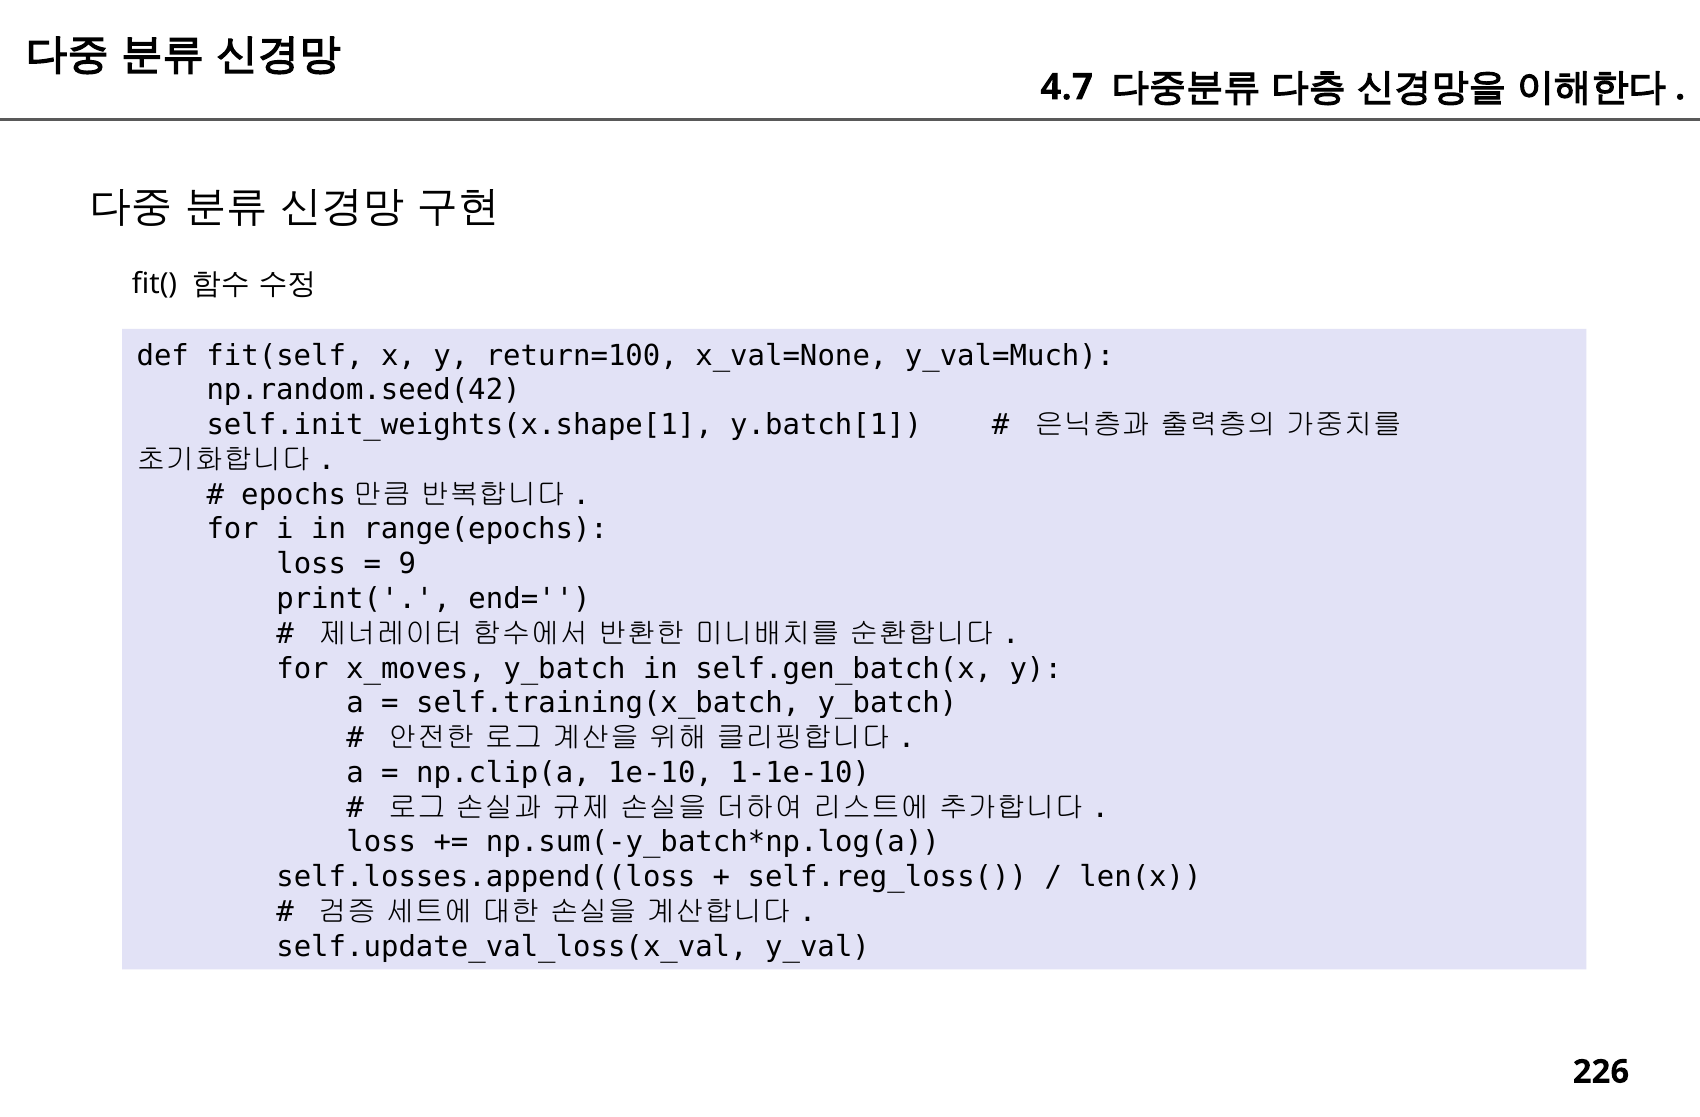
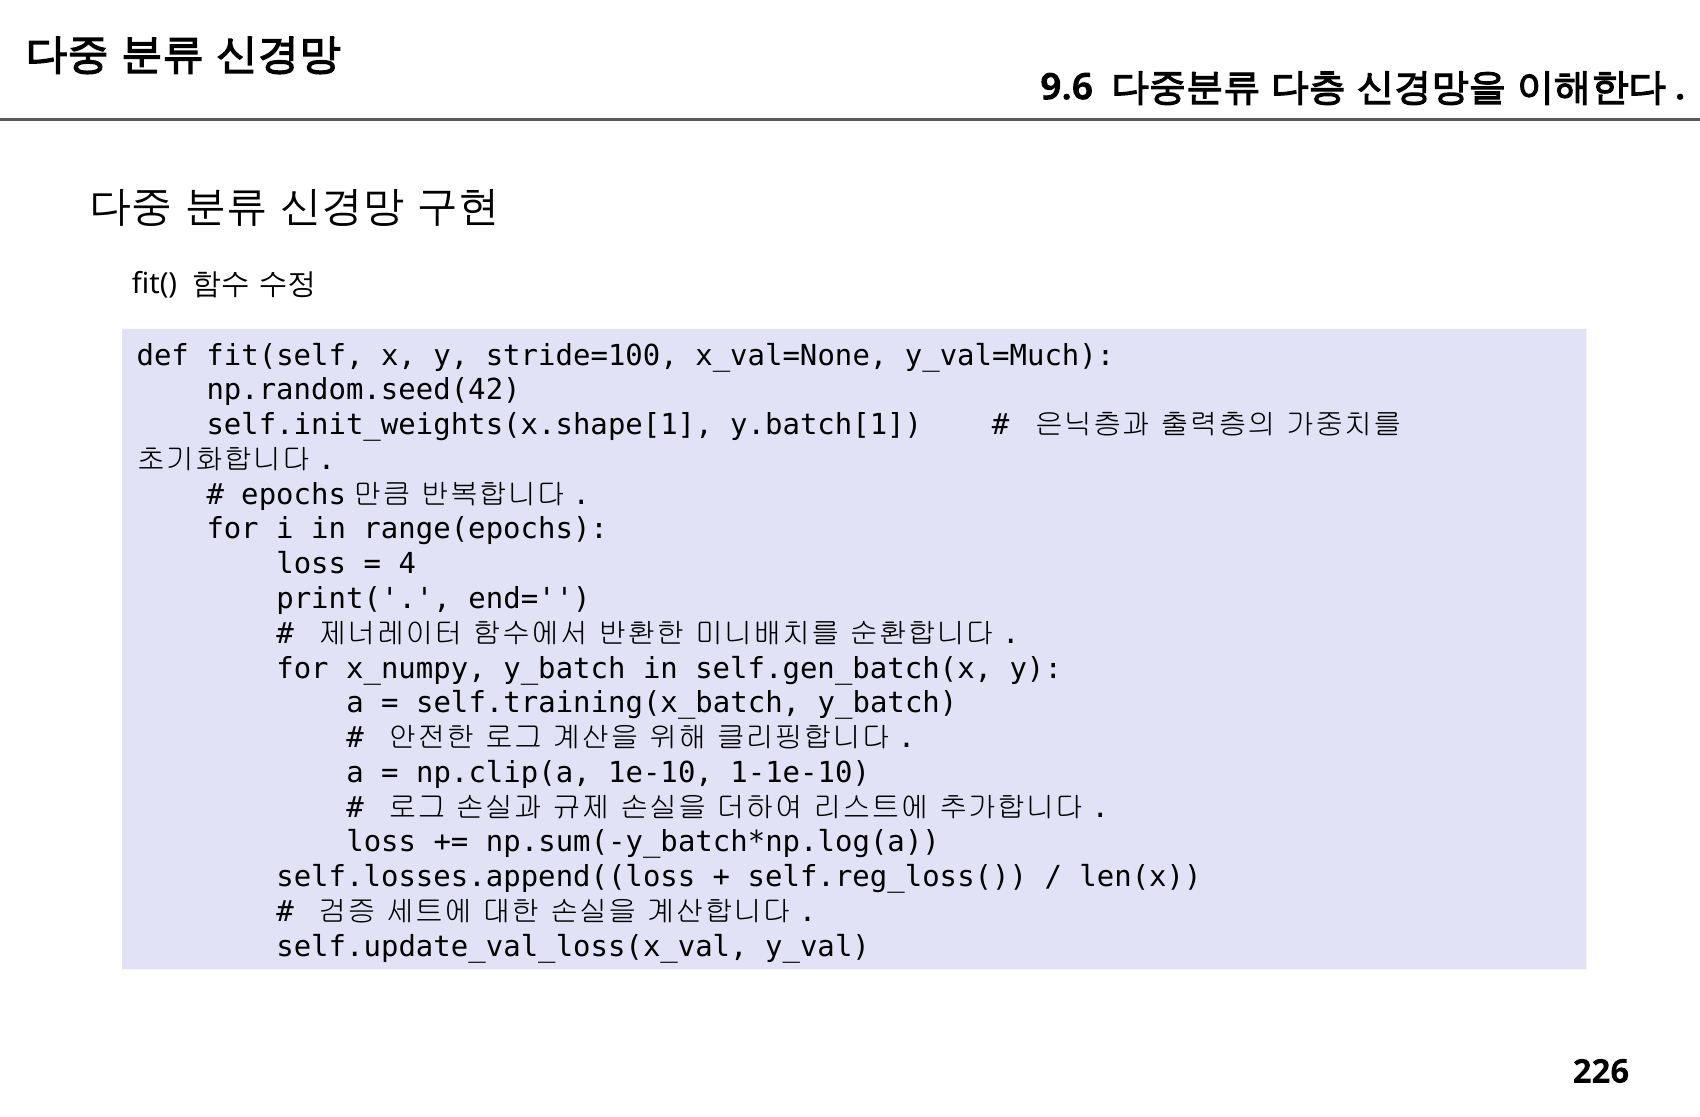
4.7: 4.7 -> 9.6
return=100: return=100 -> stride=100
9: 9 -> 4
x_moves: x_moves -> x_numpy
